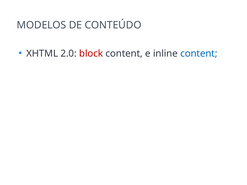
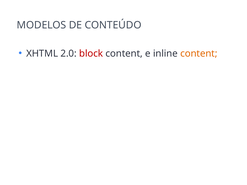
content at (199, 54) colour: blue -> orange
